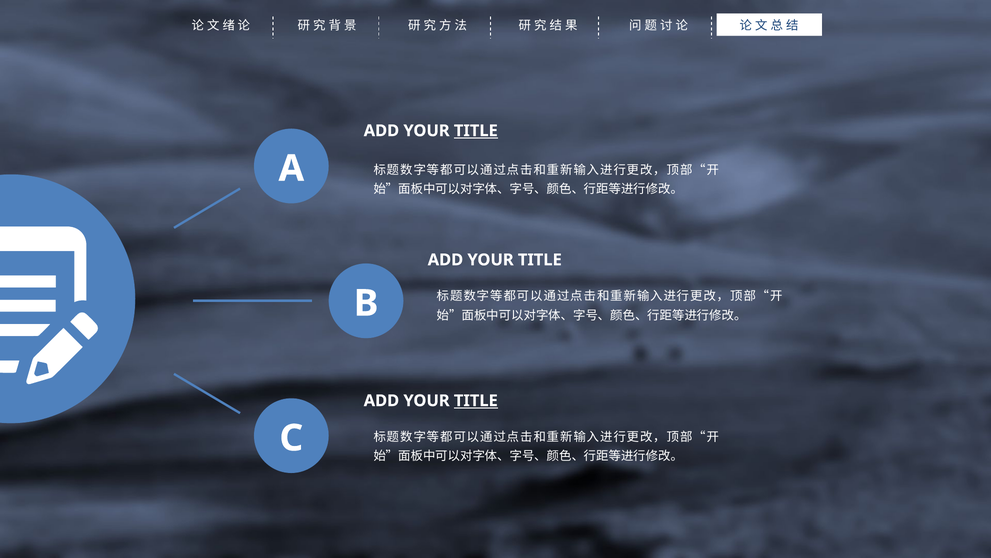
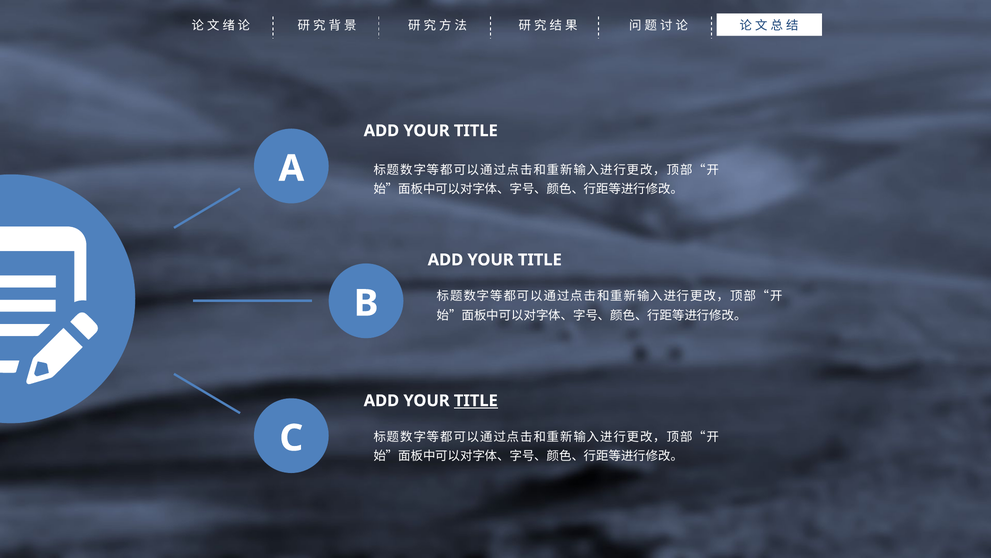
TITLE at (476, 131) underline: present -> none
